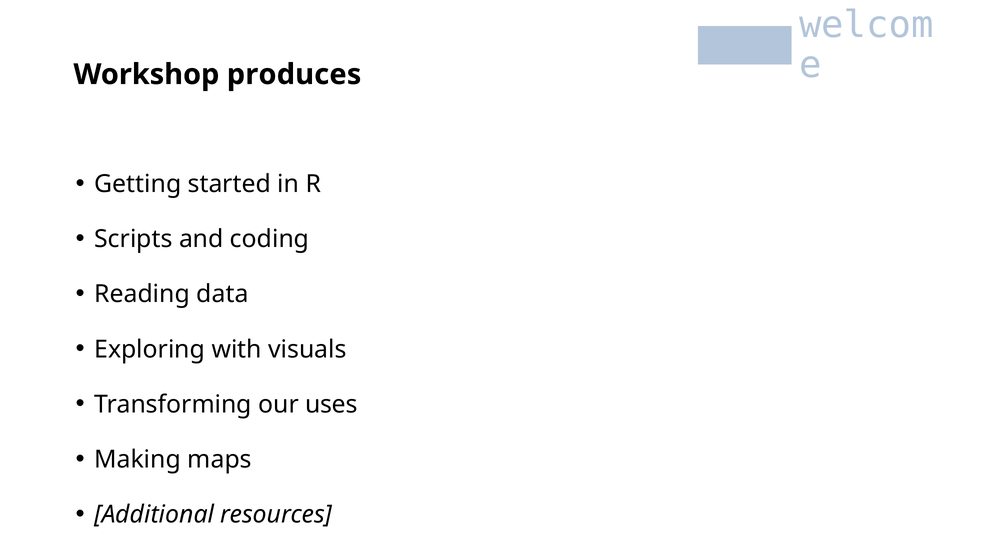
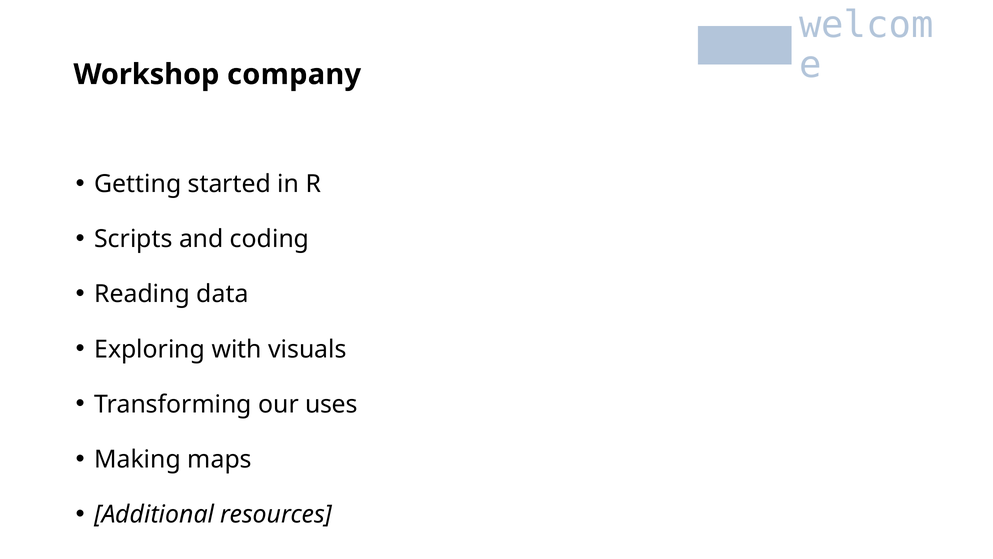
produces: produces -> company
